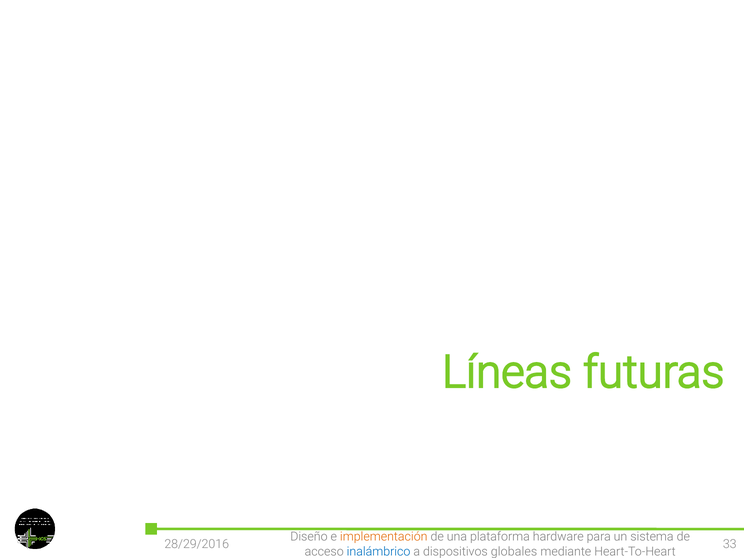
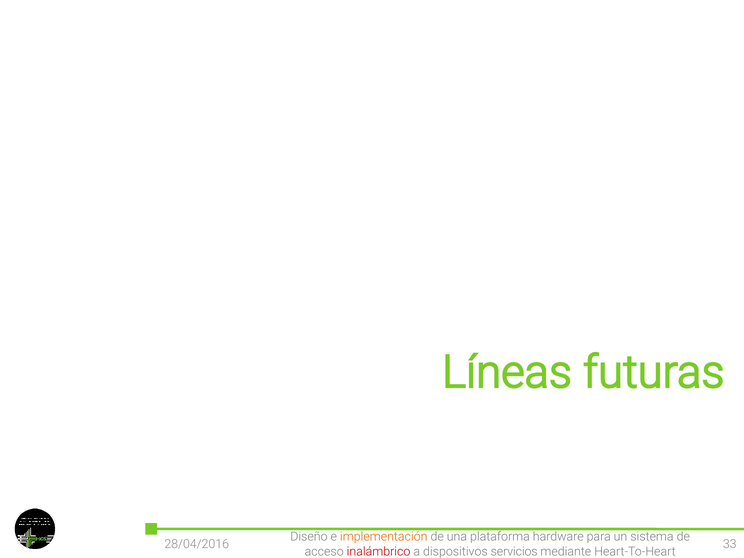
28/29/2016: 28/29/2016 -> 28/04/2016
inalámbrico colour: blue -> red
globales: globales -> servicios
